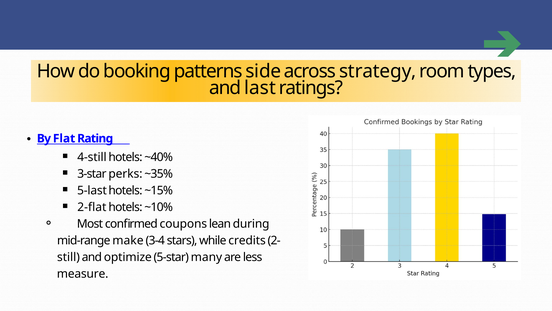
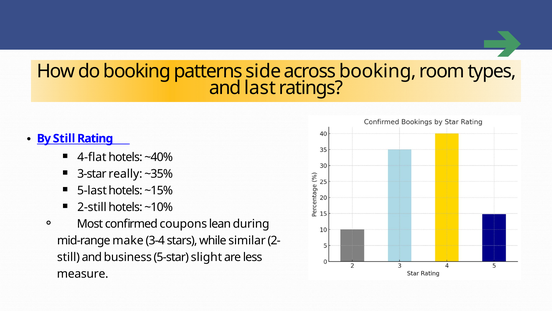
across strategy: strategy -> booking
By Flat: Flat -> Still
4-still: 4-still -> 4-flat
perks: perks -> really
2-flat: 2-flat -> 2-still
credits: credits -> similar
optimize: optimize -> business
many: many -> slight
